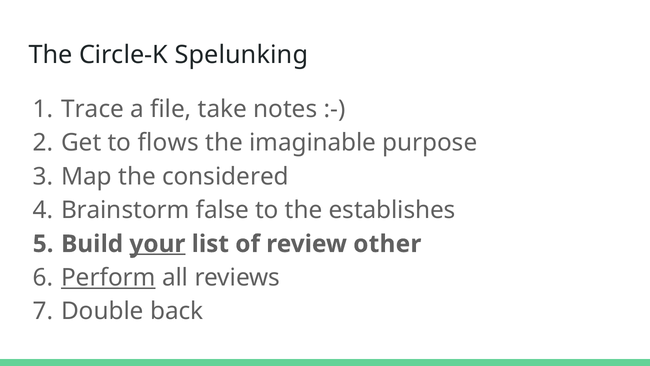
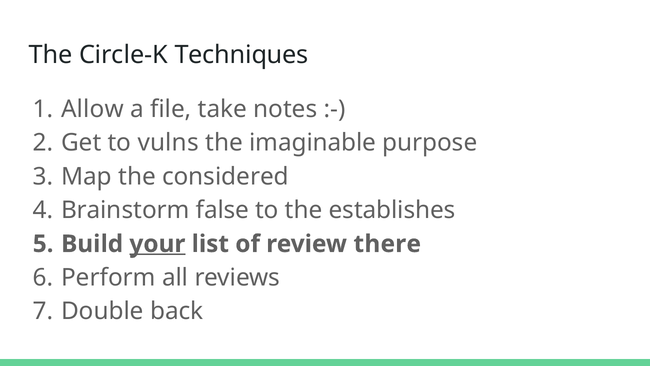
Spelunking: Spelunking -> Techniques
Trace: Trace -> Allow
flows: flows -> vulns
other: other -> there
Perform underline: present -> none
